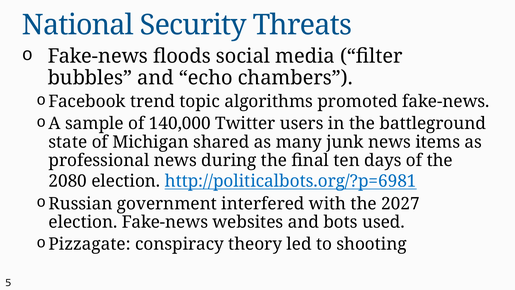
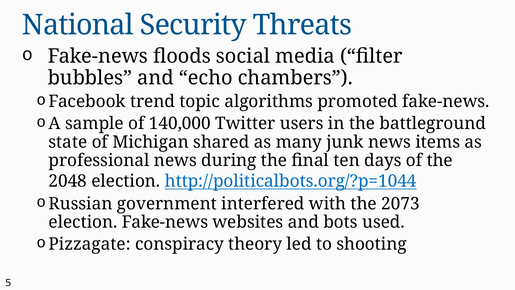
2080: 2080 -> 2048
http://politicalbots.org/?p=6981: http://politicalbots.org/?p=6981 -> http://politicalbots.org/?p=1044
2027: 2027 -> 2073
